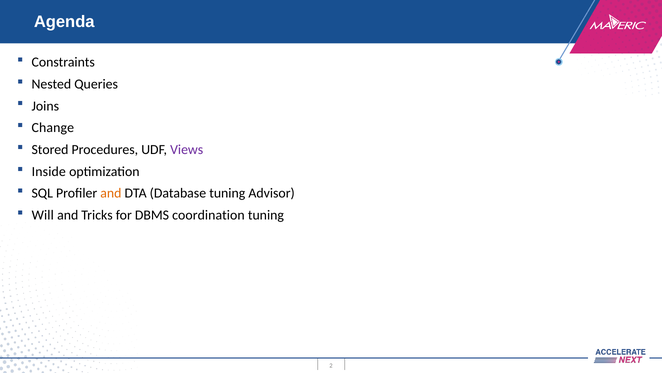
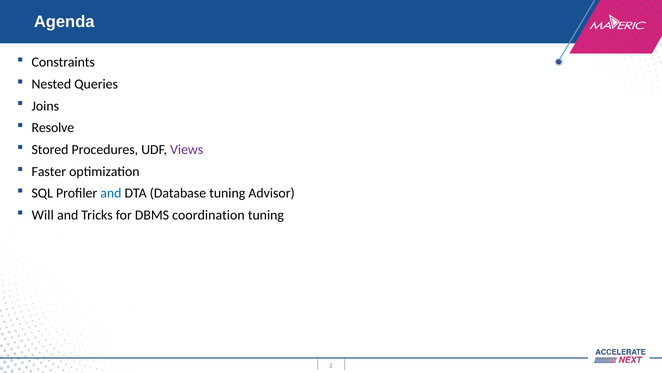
Change: Change -> Resolve
Inside: Inside -> Faster
and at (111, 193) colour: orange -> blue
